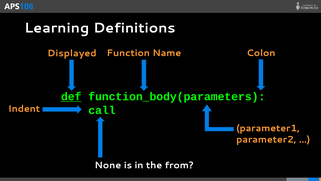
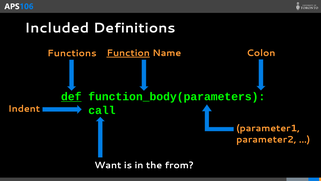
Learning: Learning -> Included
Function underline: none -> present
Displayed: Displayed -> Functions
None: None -> Want
